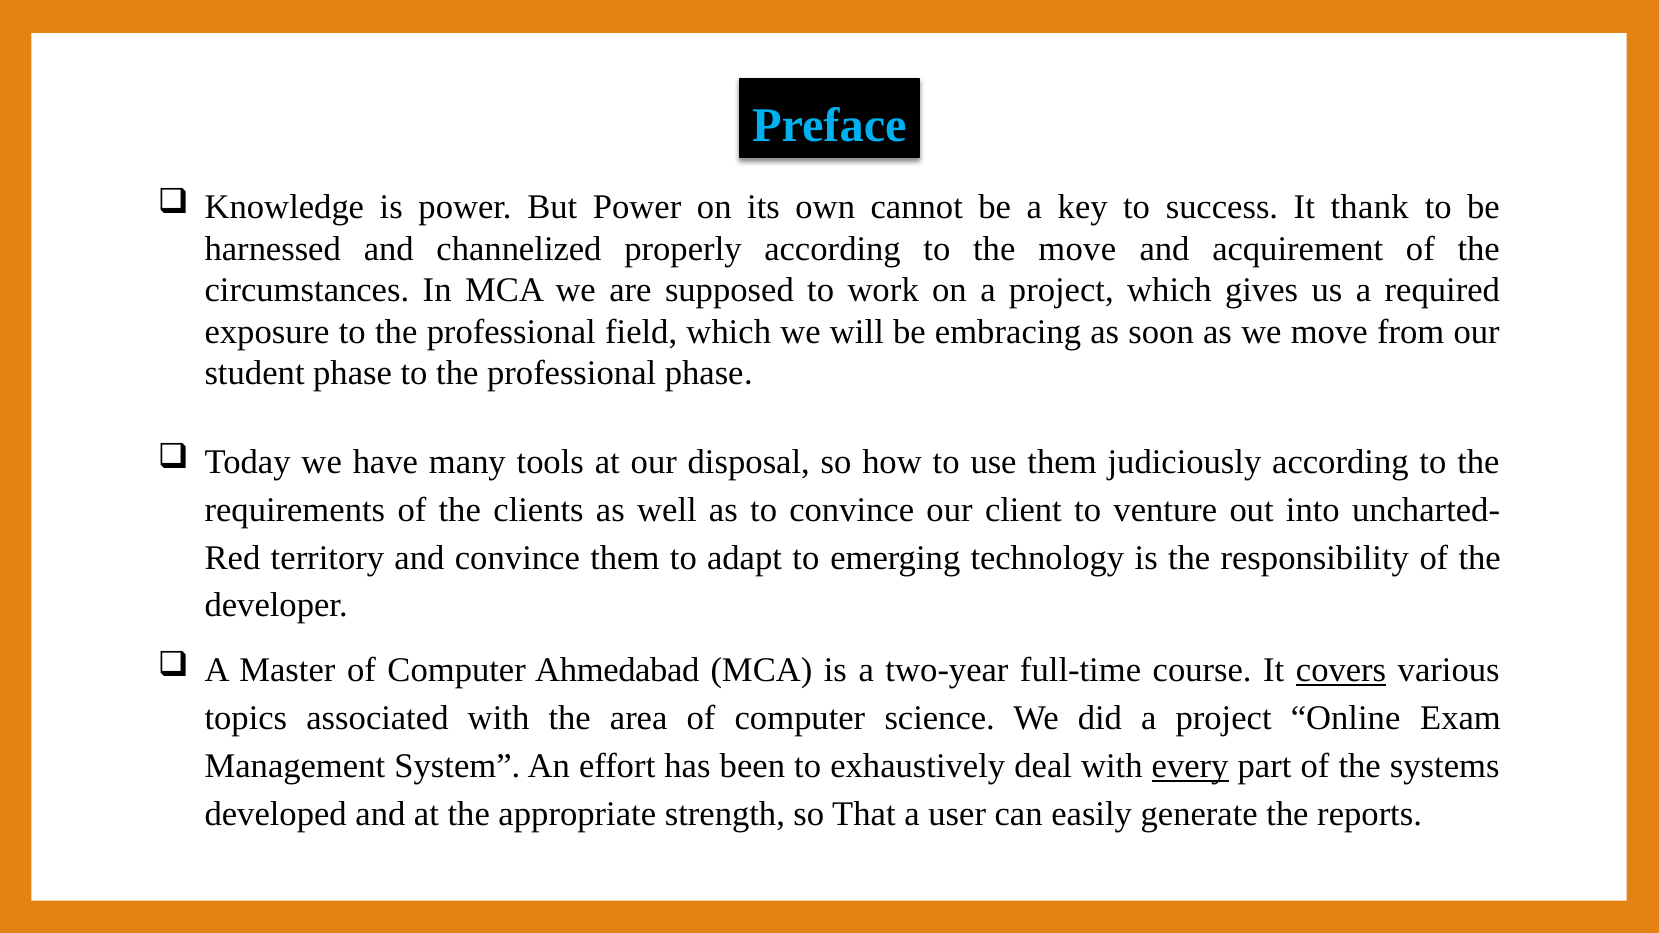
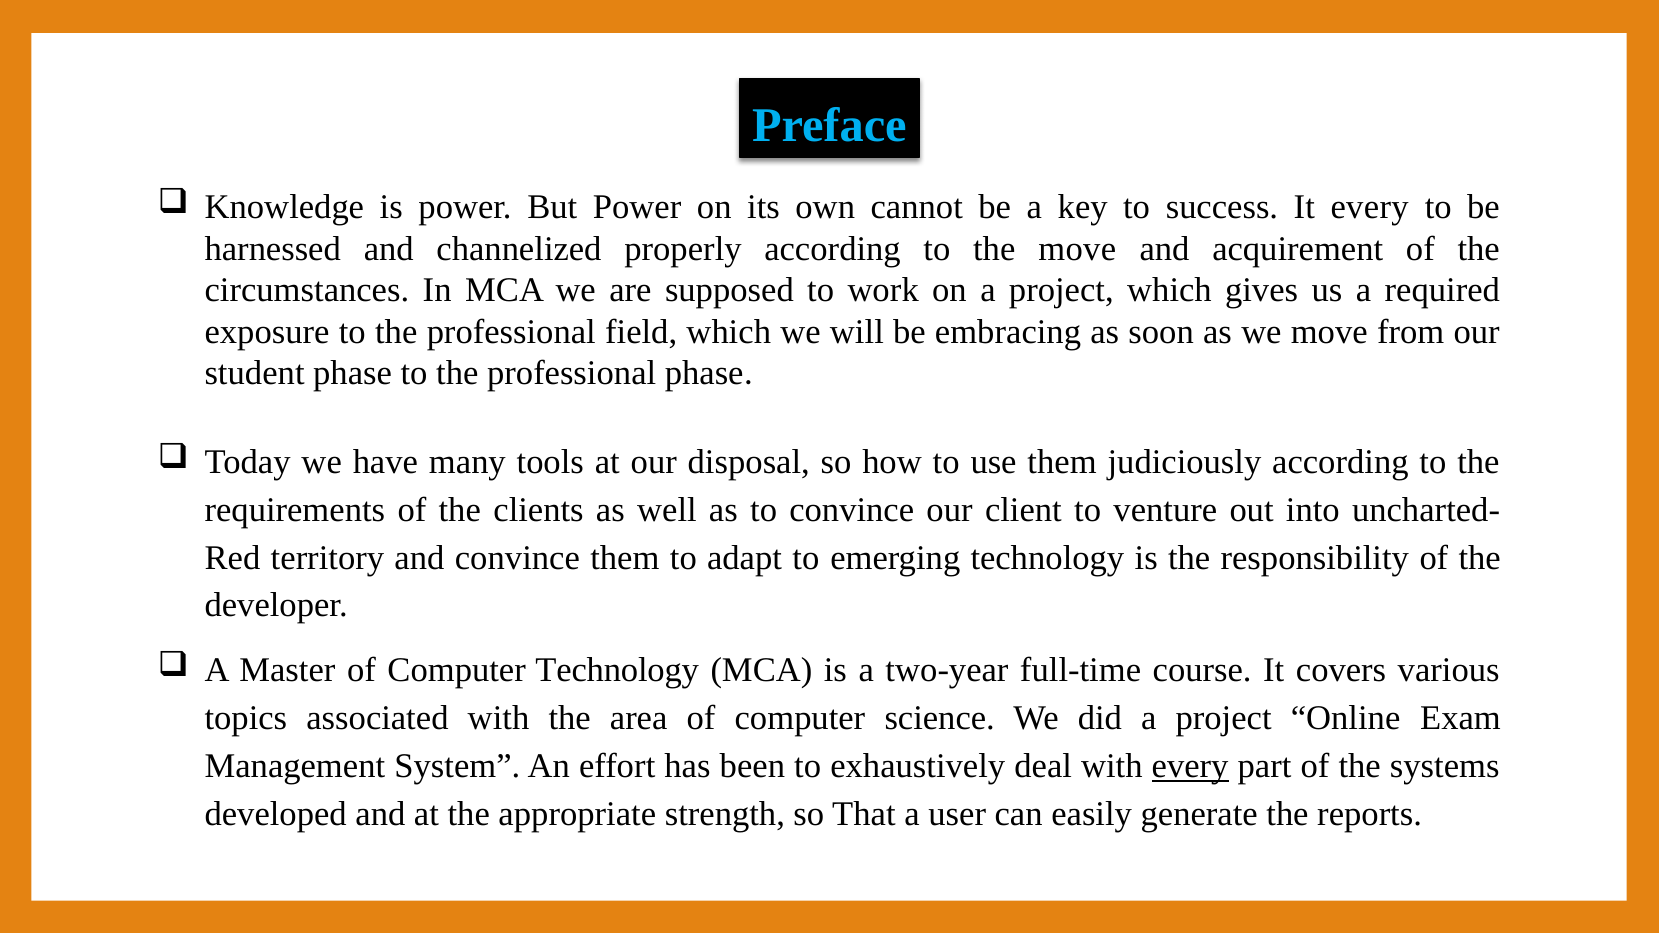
It thank: thank -> every
Computer Ahmedabad: Ahmedabad -> Technology
covers underline: present -> none
